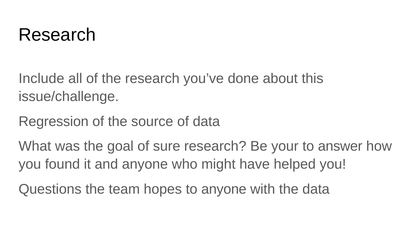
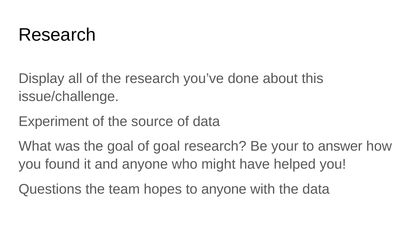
Include: Include -> Display
Regression: Regression -> Experiment
of sure: sure -> goal
